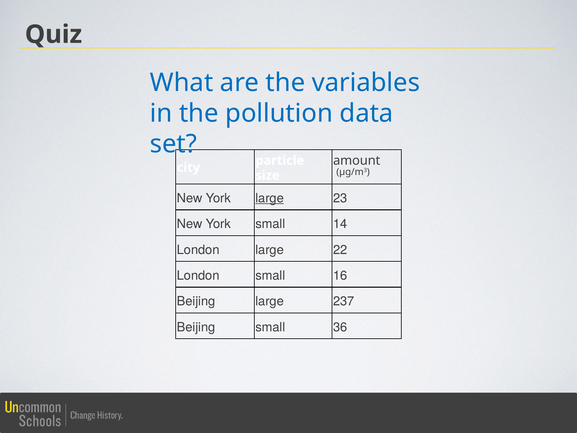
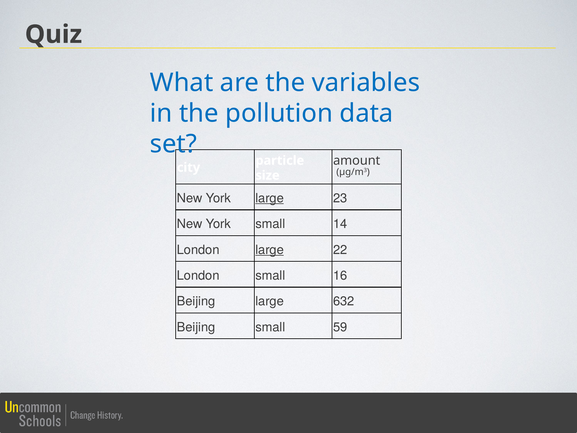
large at (270, 250) underline: none -> present
237: 237 -> 632
36: 36 -> 59
